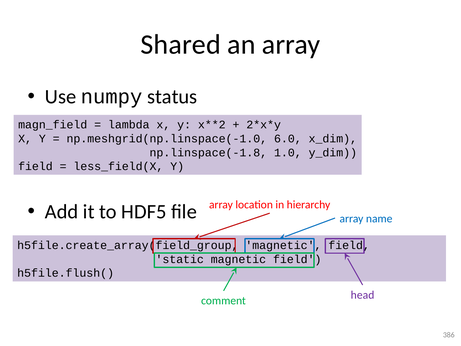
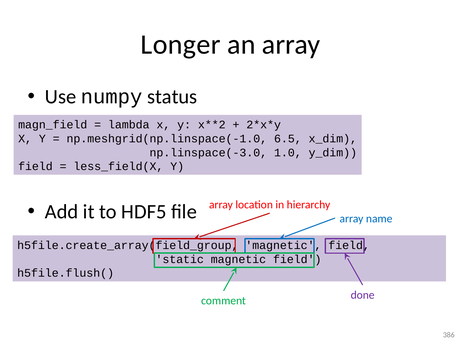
Shared: Shared -> Longer
6.0: 6.0 -> 6.5
np.linspace(-1.8: np.linspace(-1.8 -> np.linspace(-3.0
head: head -> done
